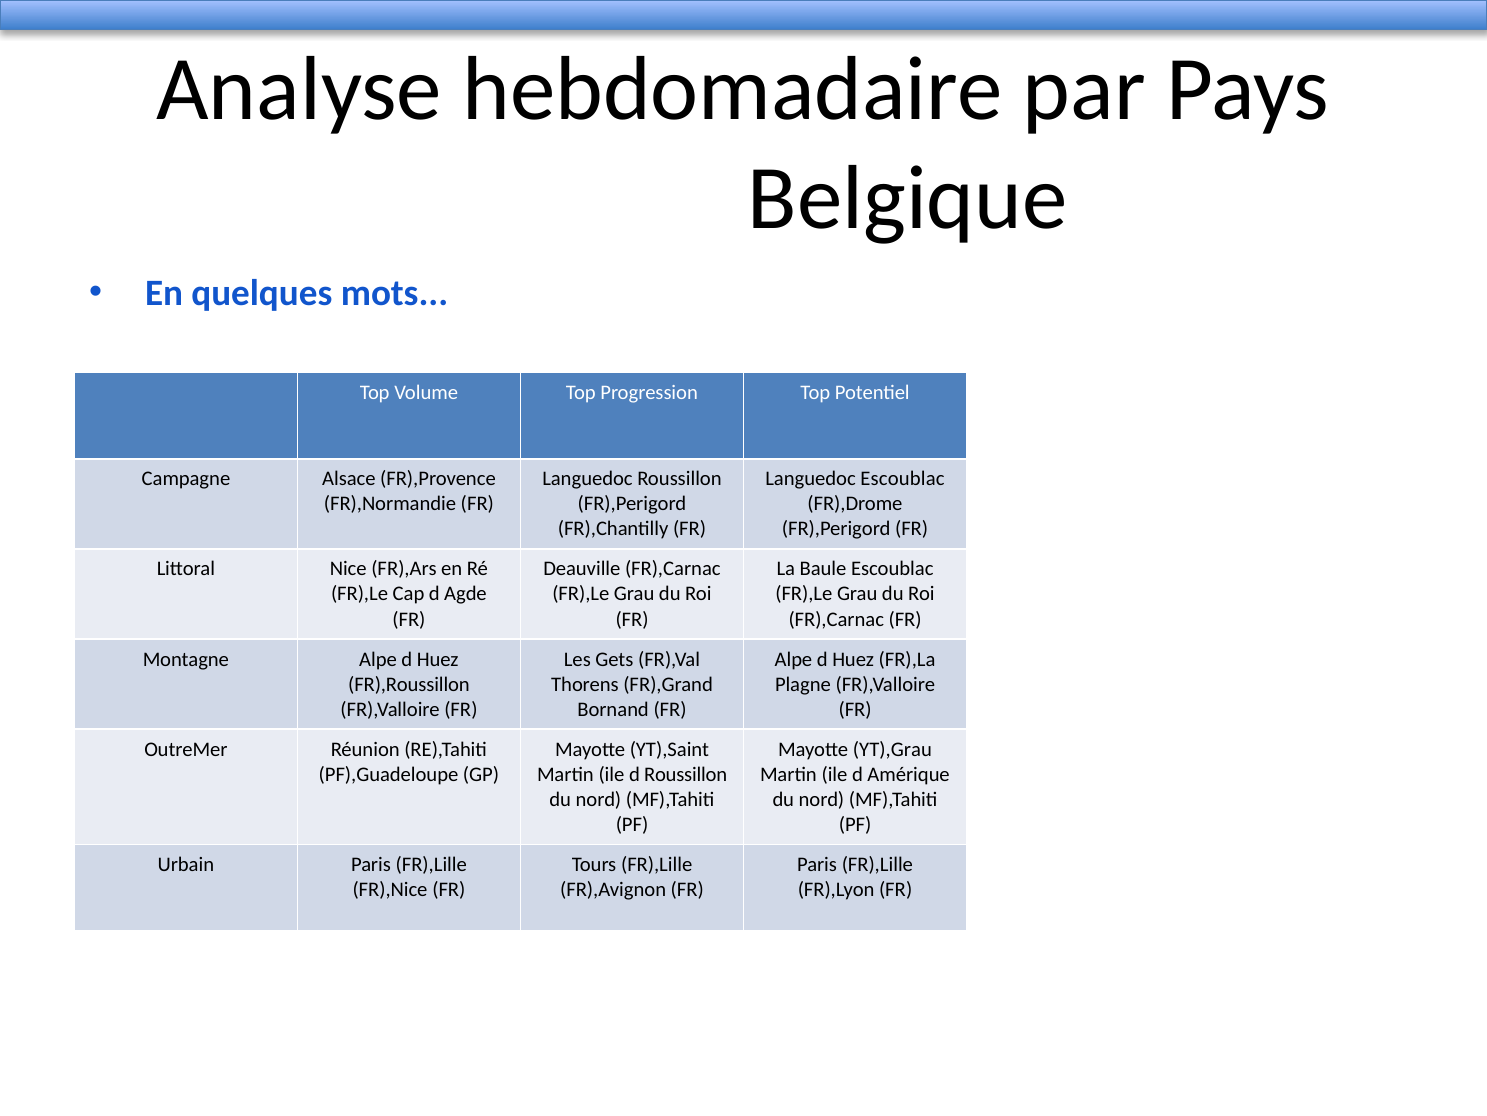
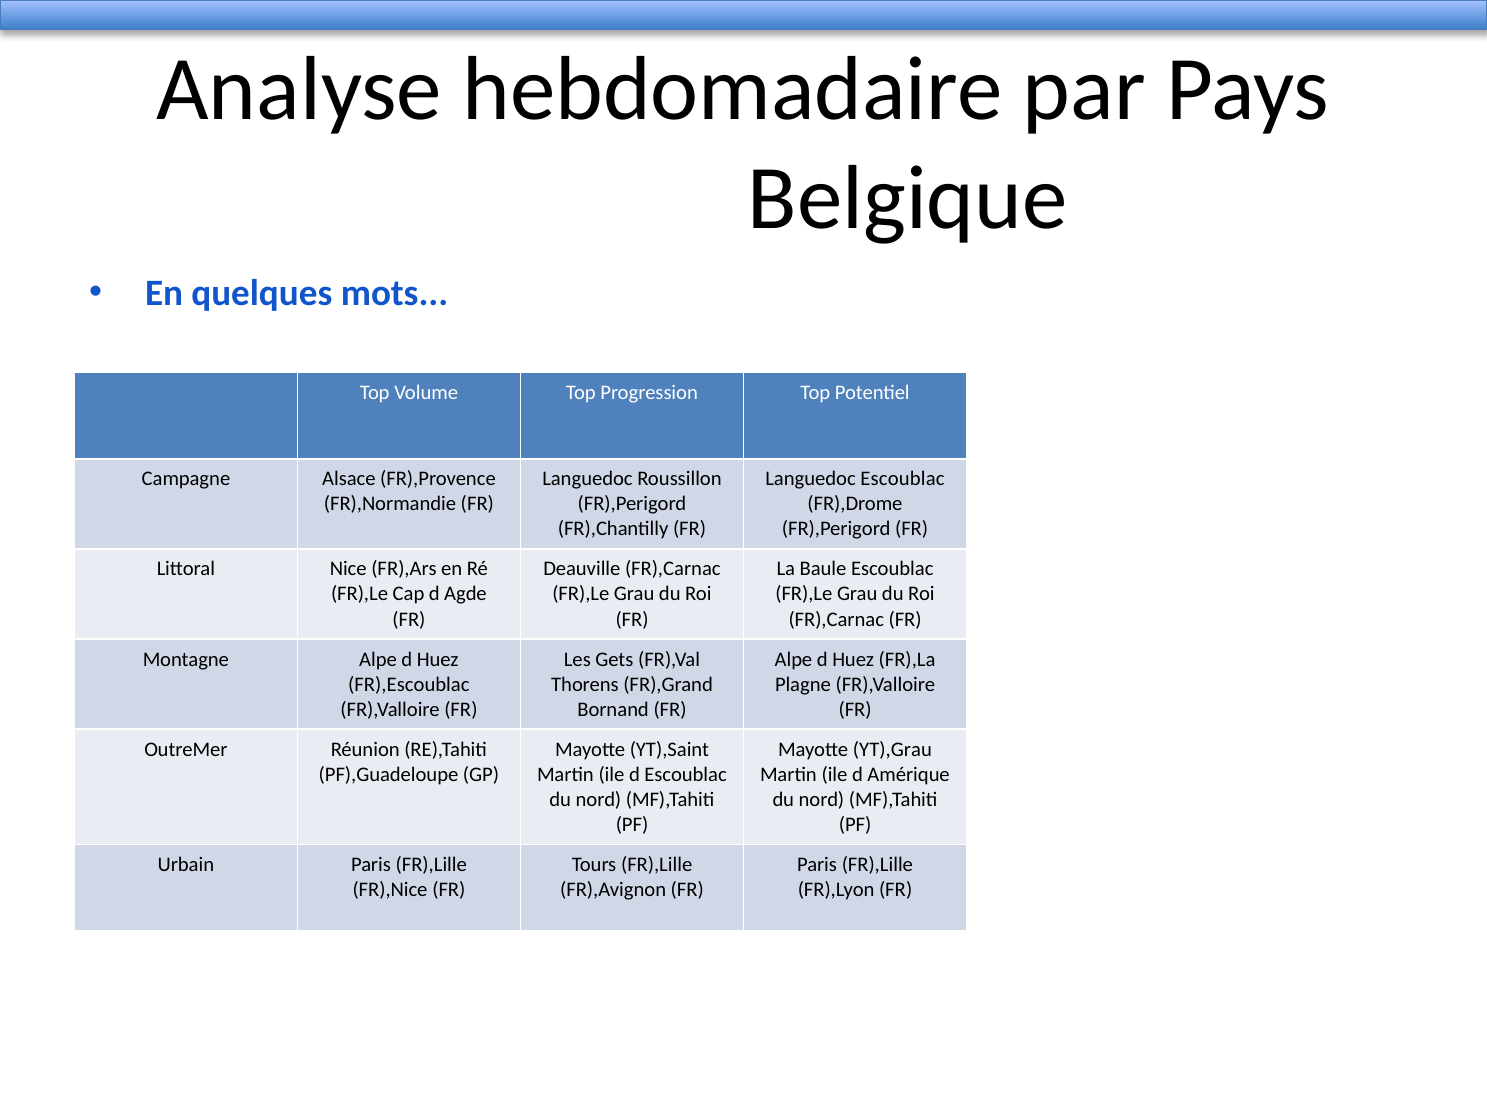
FR),Roussillon: FR),Roussillon -> FR),Escoublac
d Roussillon: Roussillon -> Escoublac
